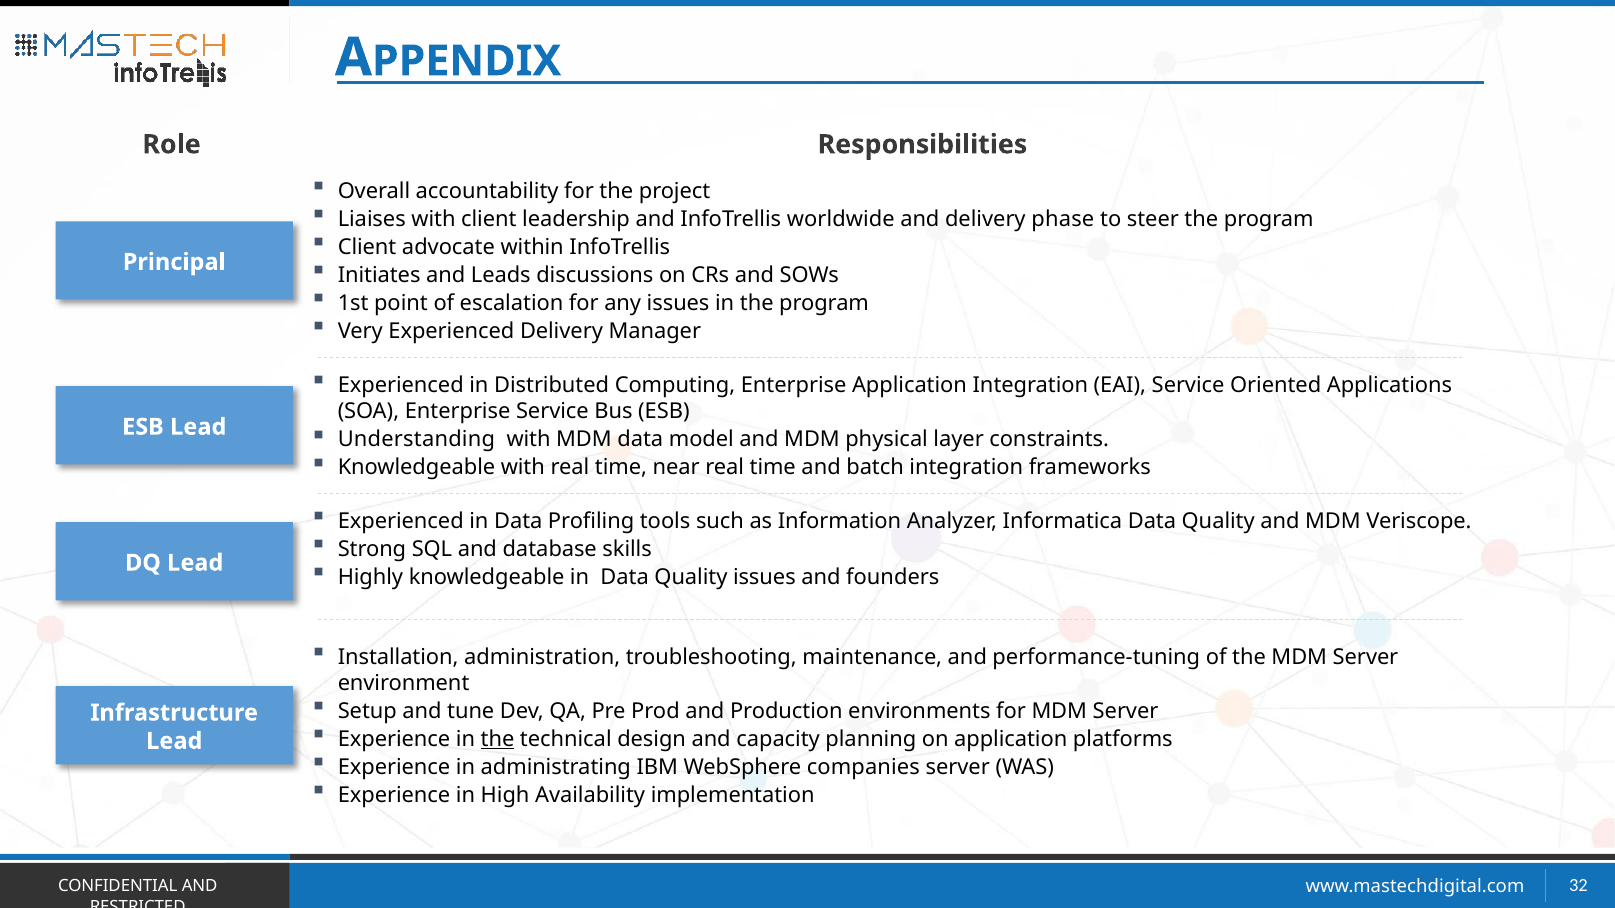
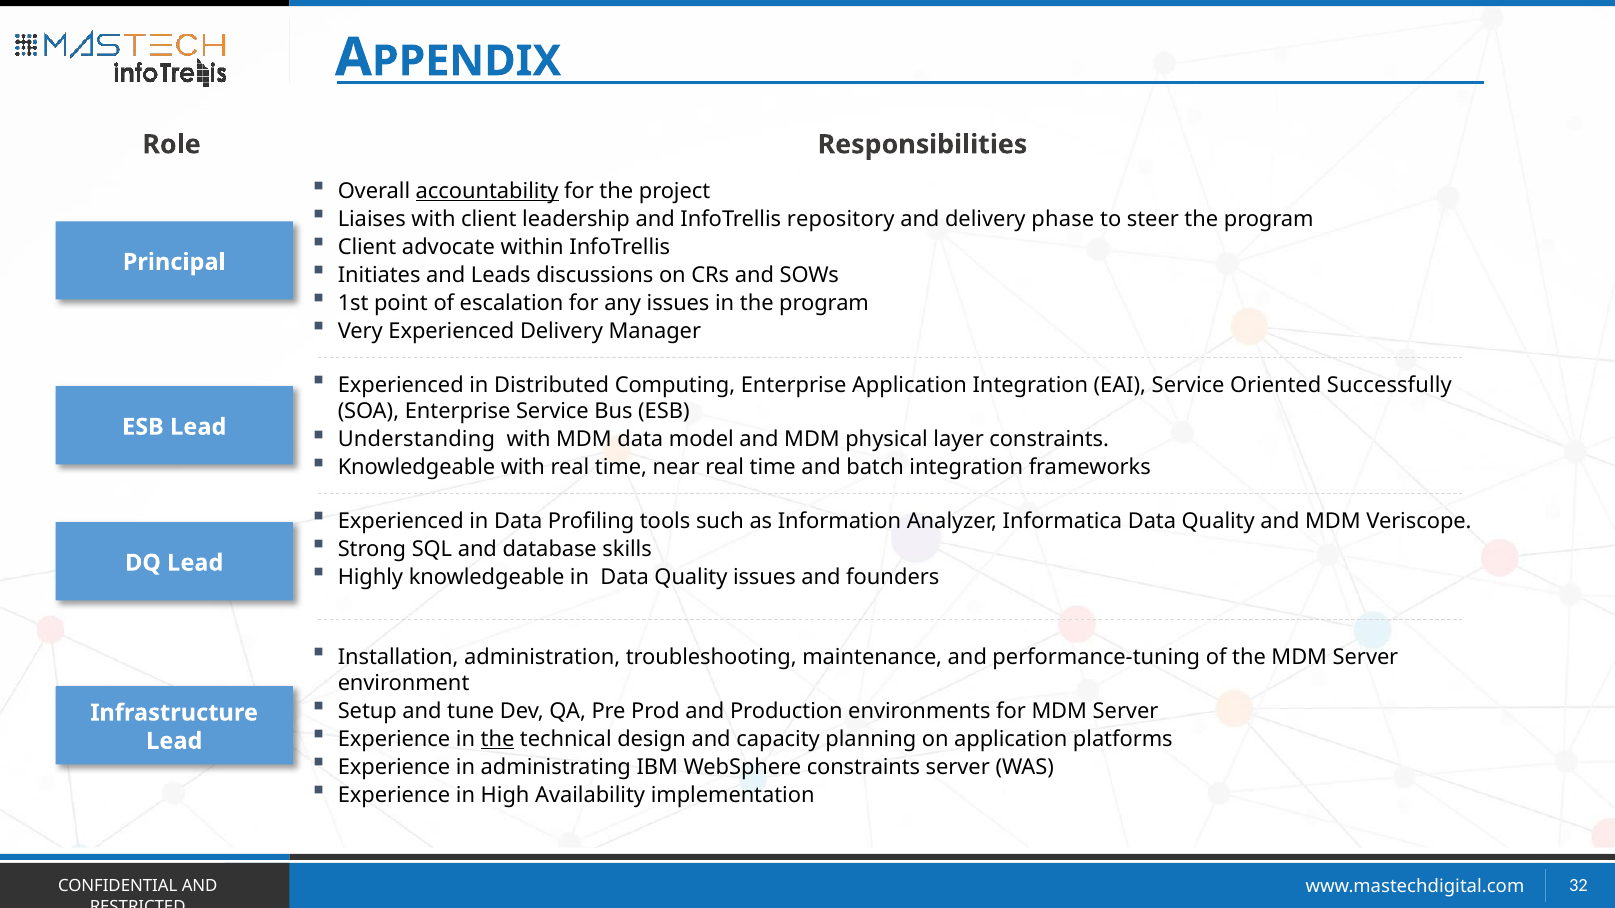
accountability underline: none -> present
worldwide: worldwide -> repository
Applications: Applications -> Successfully
WebSphere companies: companies -> constraints
